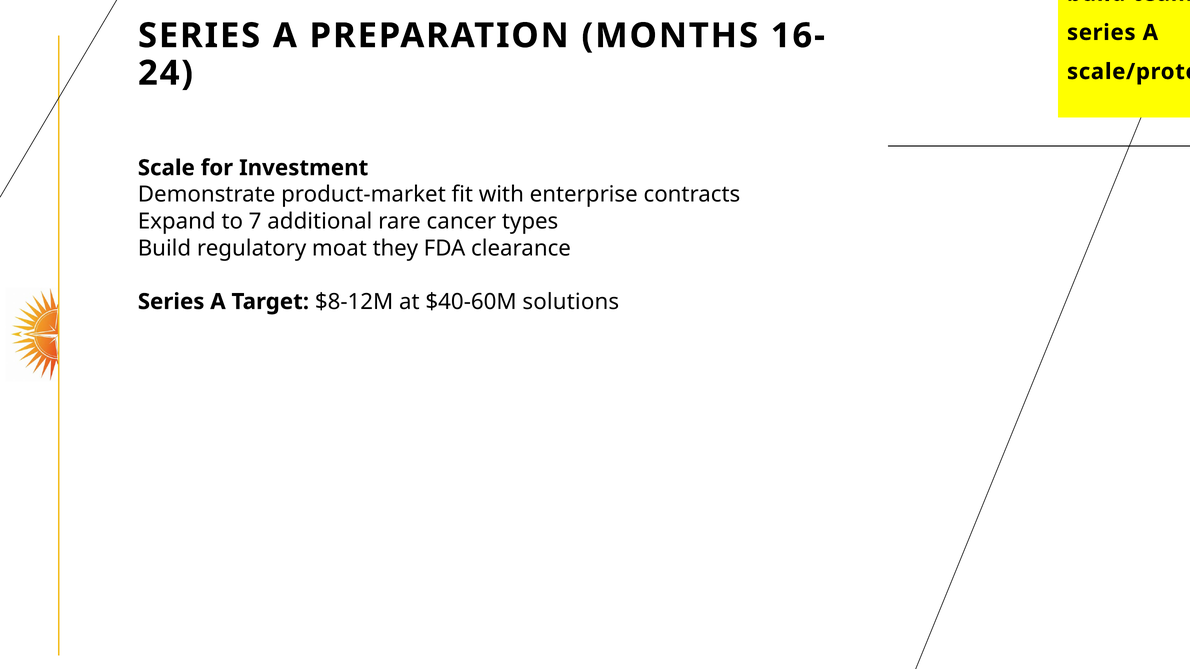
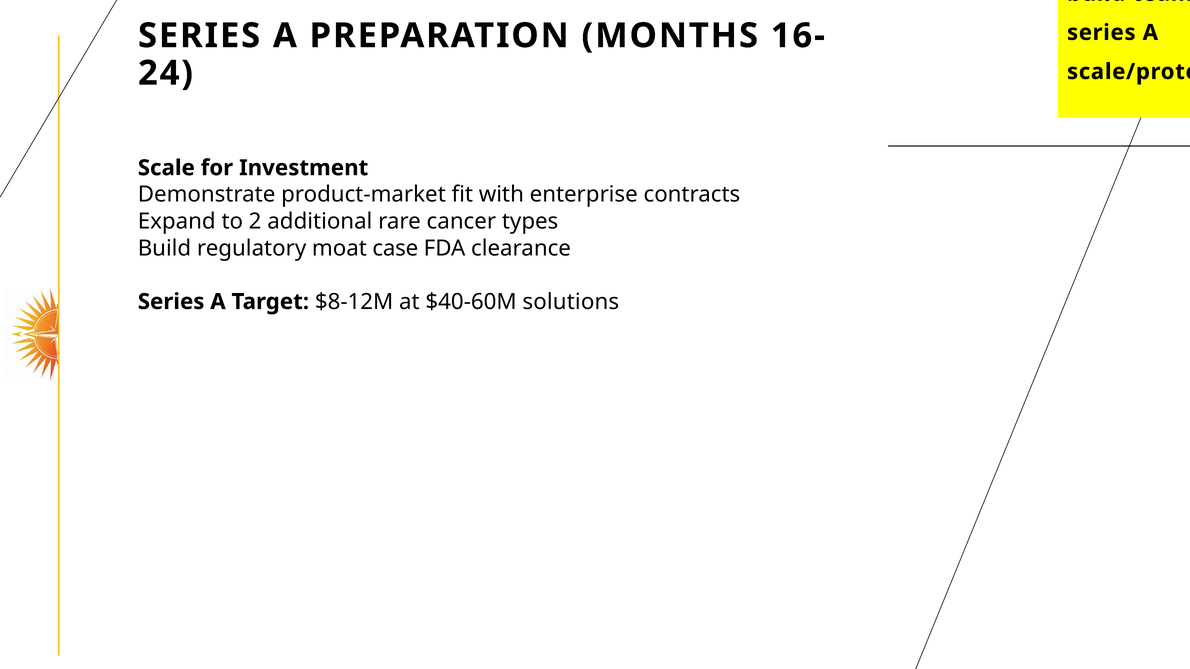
7: 7 -> 2
they: they -> case
